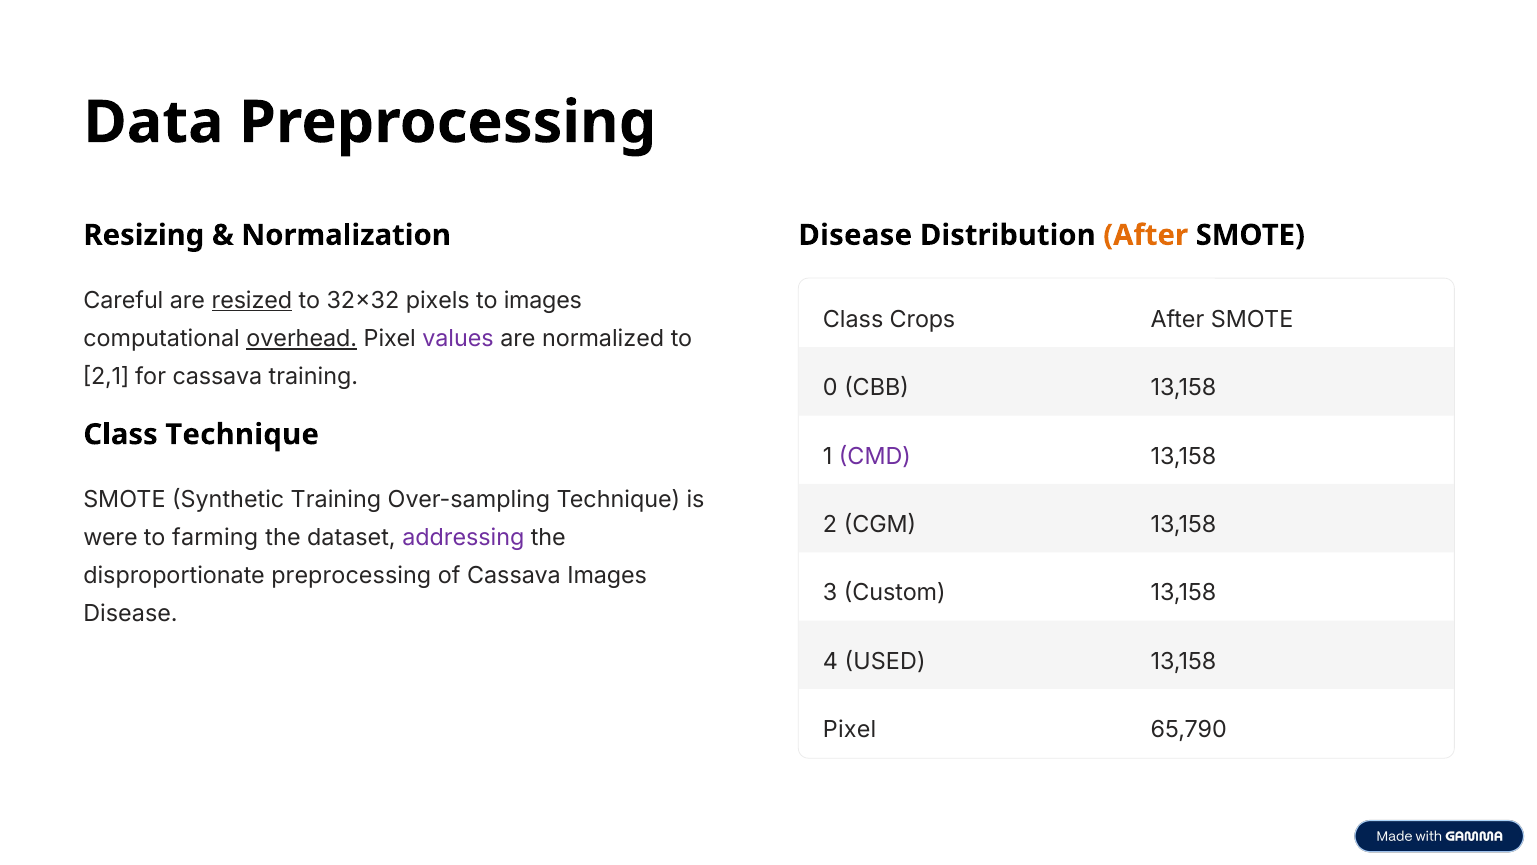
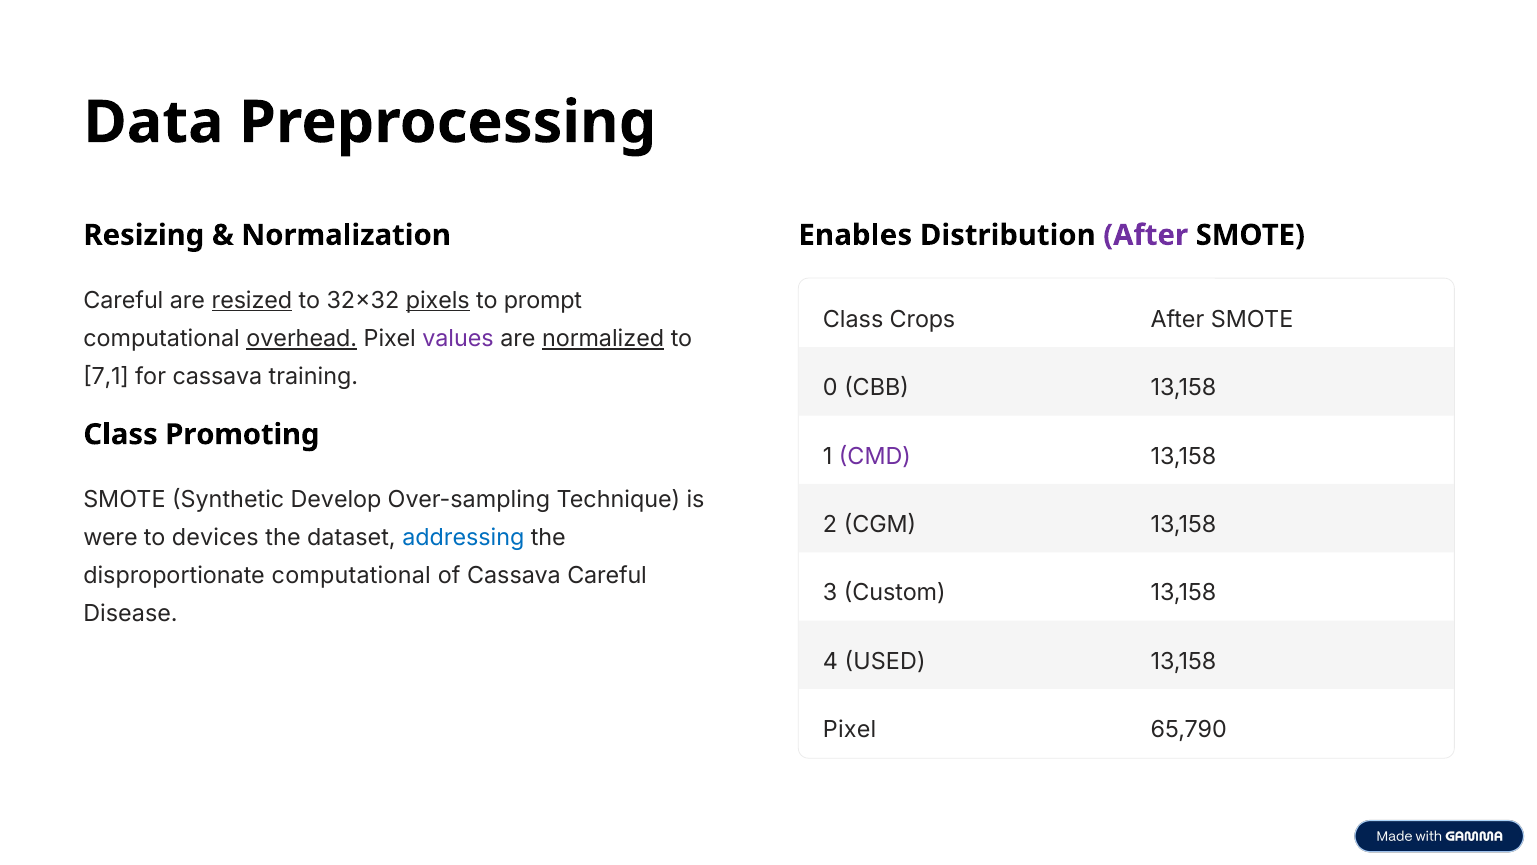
Disease at (855, 235): Disease -> Enables
After at (1146, 235) colour: orange -> purple
pixels underline: none -> present
to images: images -> prompt
normalized underline: none -> present
2,1: 2,1 -> 7,1
Class Technique: Technique -> Promoting
Synthetic Training: Training -> Develop
farming: farming -> devices
addressing colour: purple -> blue
disproportionate preprocessing: preprocessing -> computational
Cassava Images: Images -> Careful
